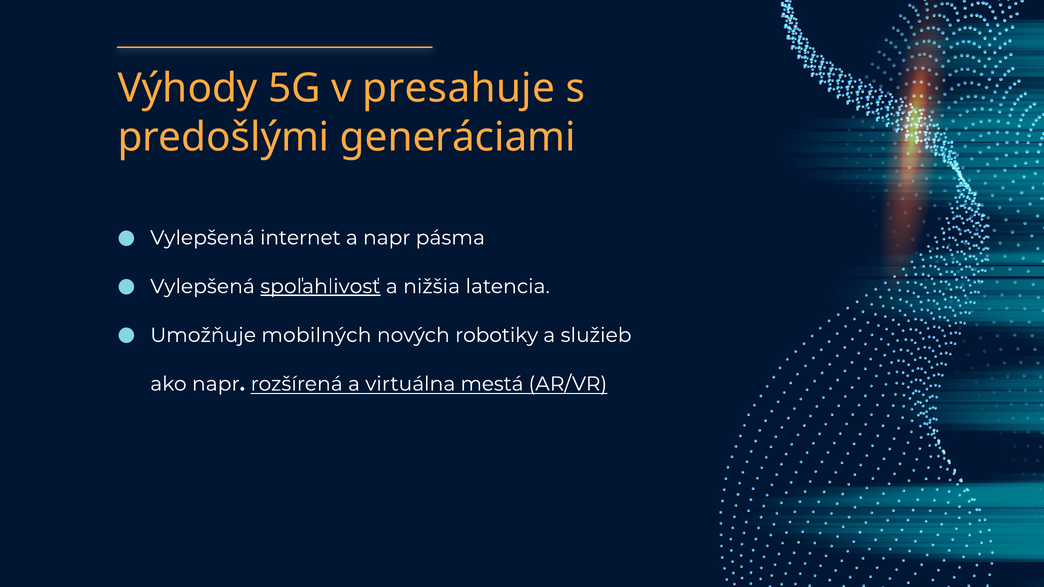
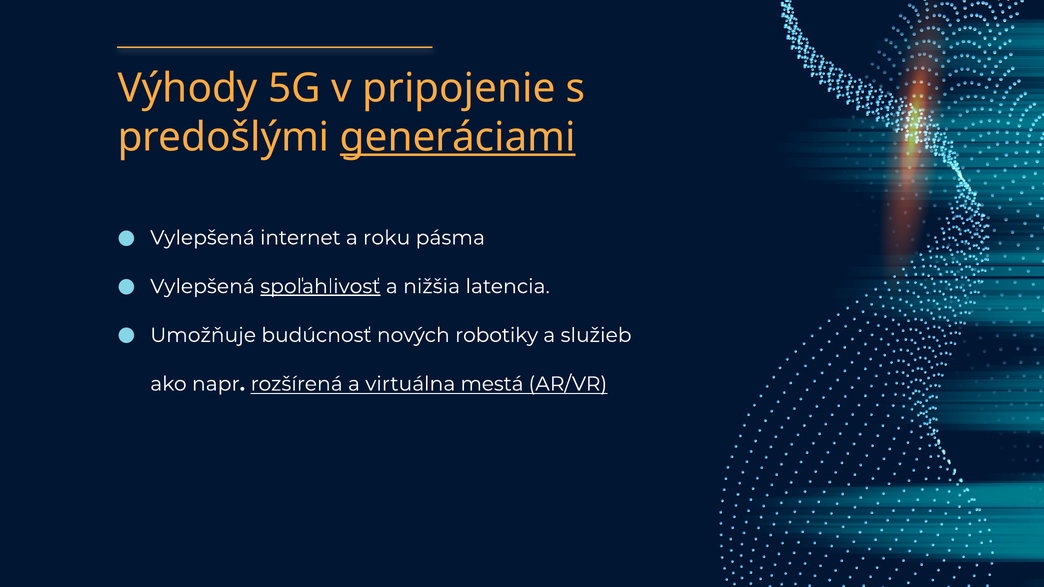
presahuje: presahuje -> pripojenie
generáciami underline: none -> present
a napr: napr -> roku
mobilných: mobilných -> budúcnosť
